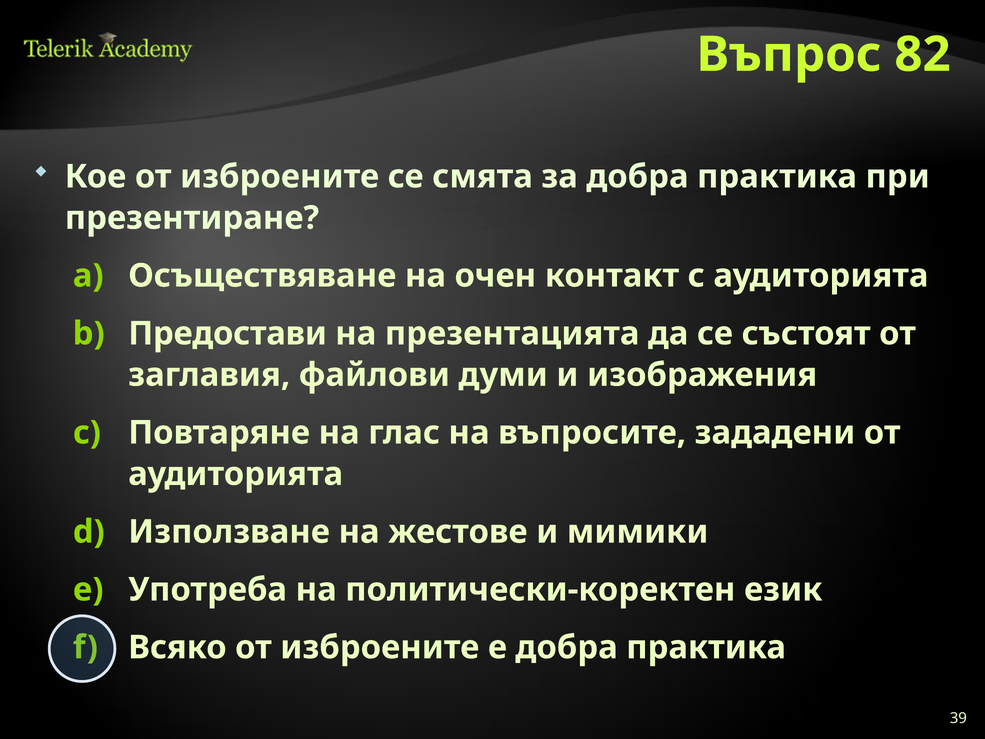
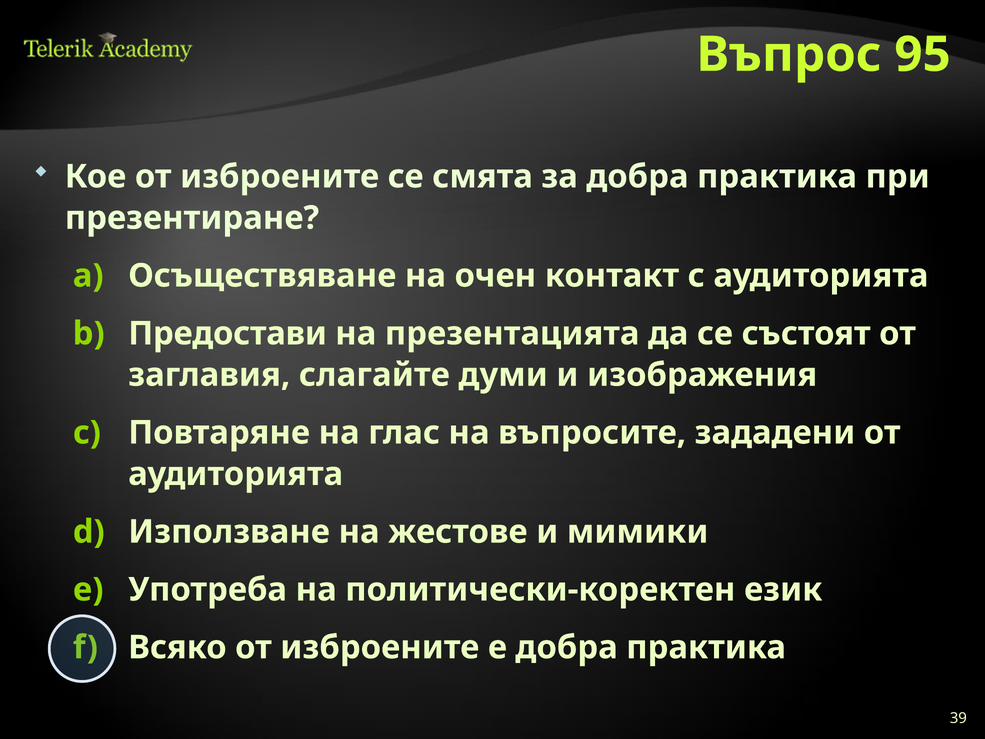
82: 82 -> 95
файлови: файлови -> слагайте
